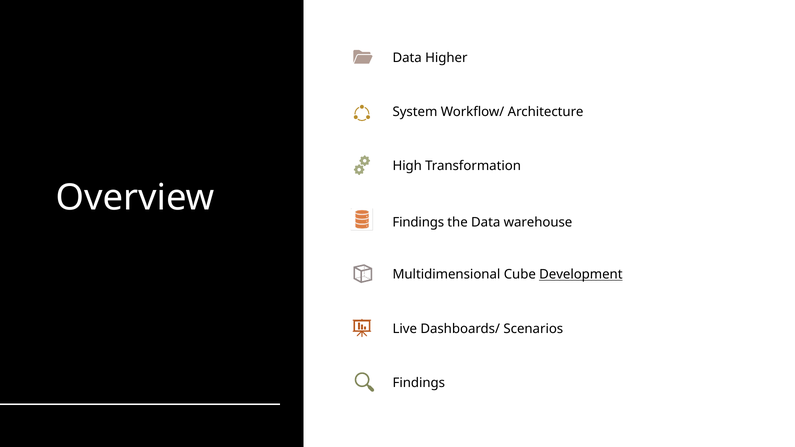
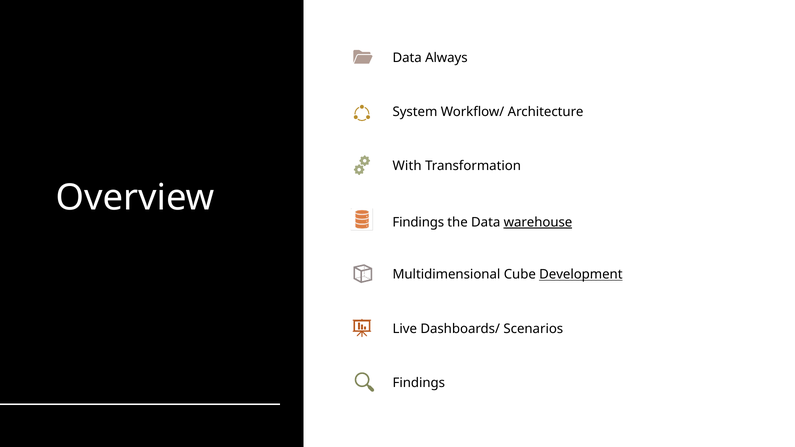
Higher: Higher -> Always
High: High -> With
warehouse underline: none -> present
